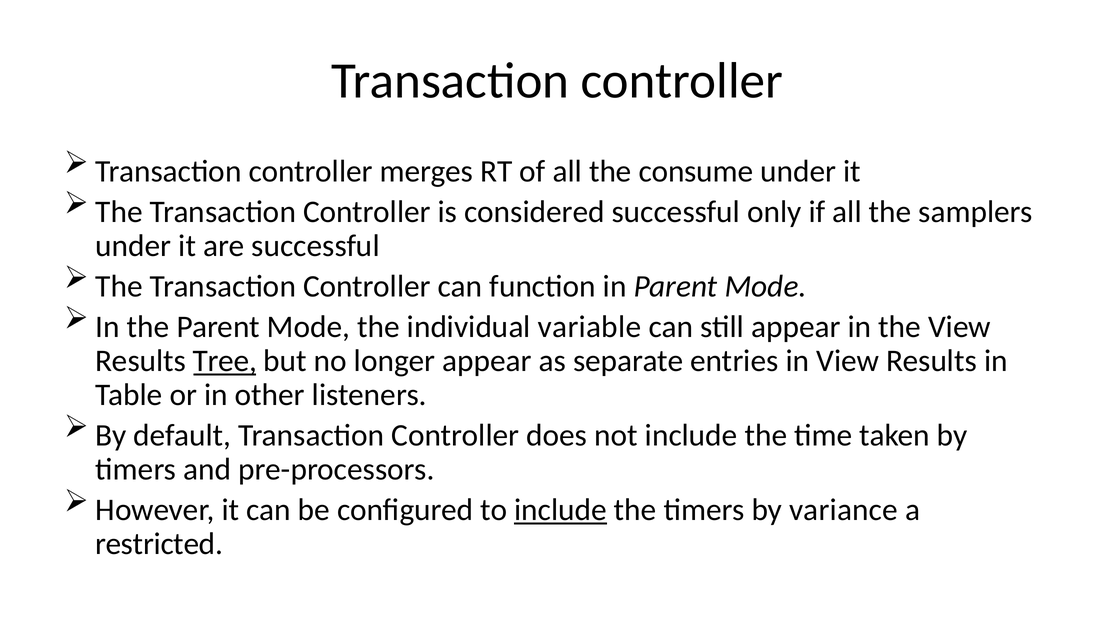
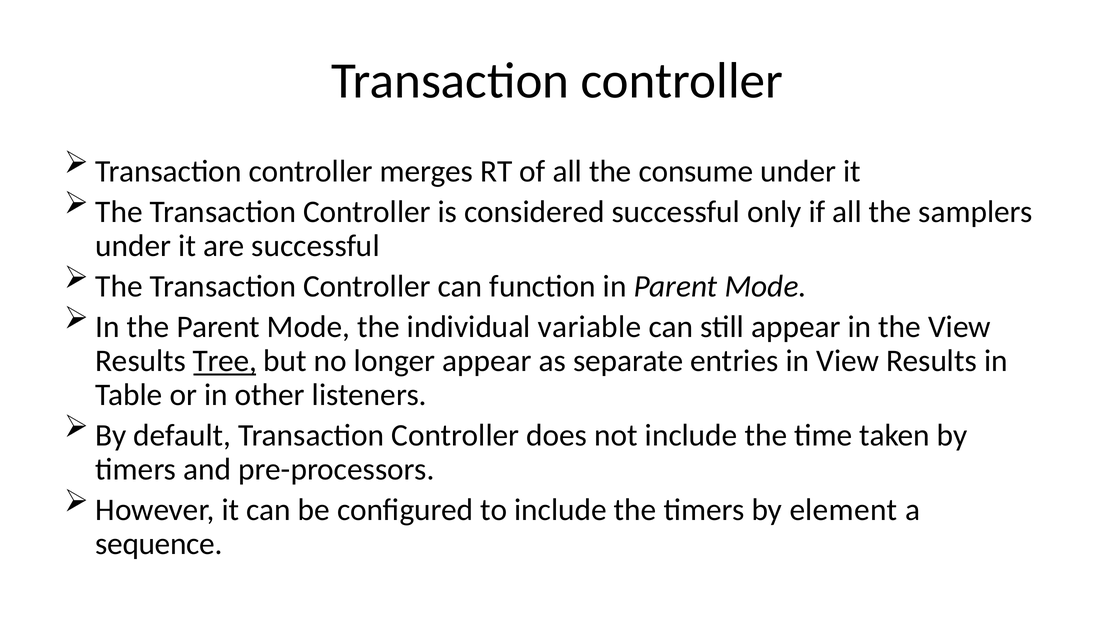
include at (561, 510) underline: present -> none
variance: variance -> element
restricted: restricted -> sequence
